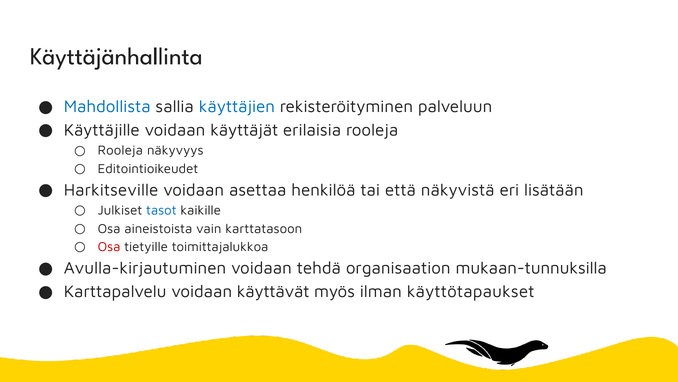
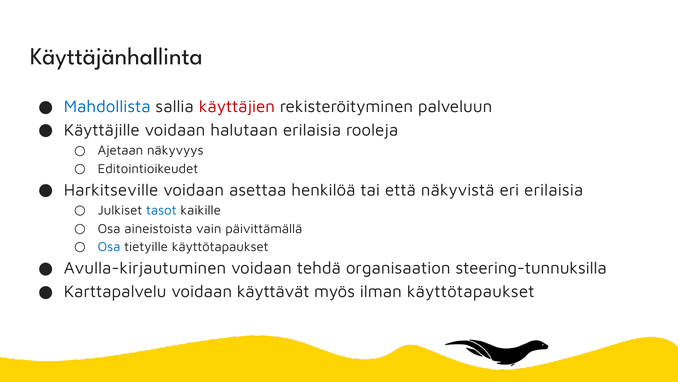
käyttäjien colour: blue -> red
käyttäjät: käyttäjät -> halutaan
Rooleja at (120, 150): Rooleja -> Ajetaan
eri lisätään: lisätään -> erilaisia
karttatasoon: karttatasoon -> päivittämällä
Osa at (109, 247) colour: red -> blue
tietyille toimittajalukkoa: toimittajalukkoa -> käyttötapaukset
mukaan-tunnuksilla: mukaan-tunnuksilla -> steering-tunnuksilla
